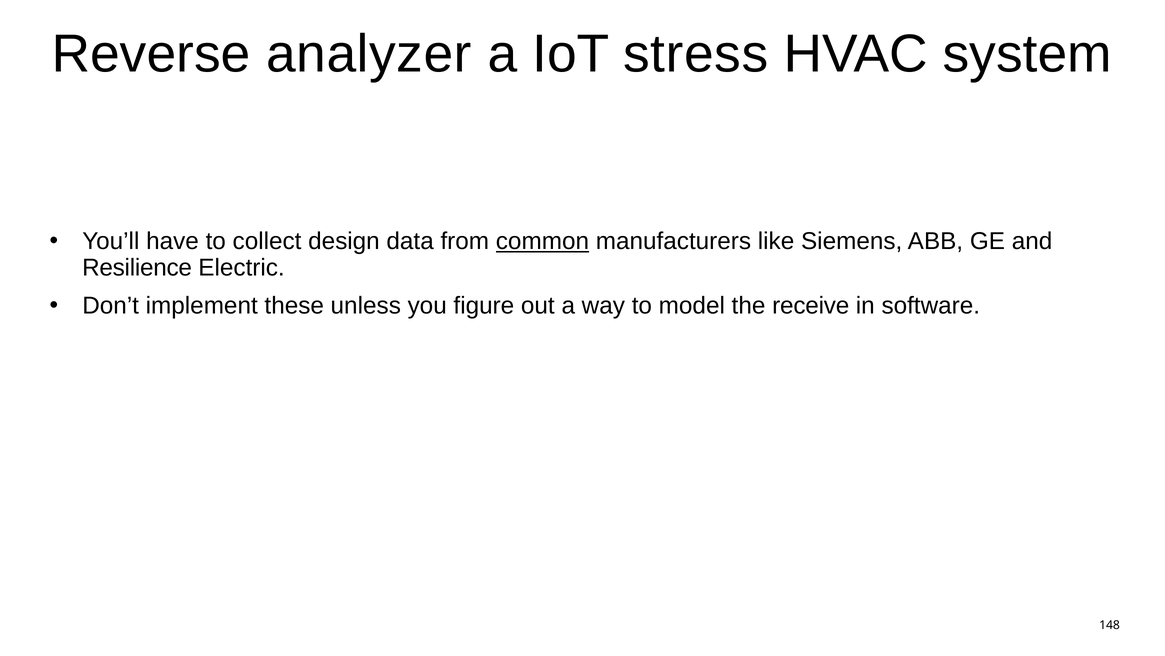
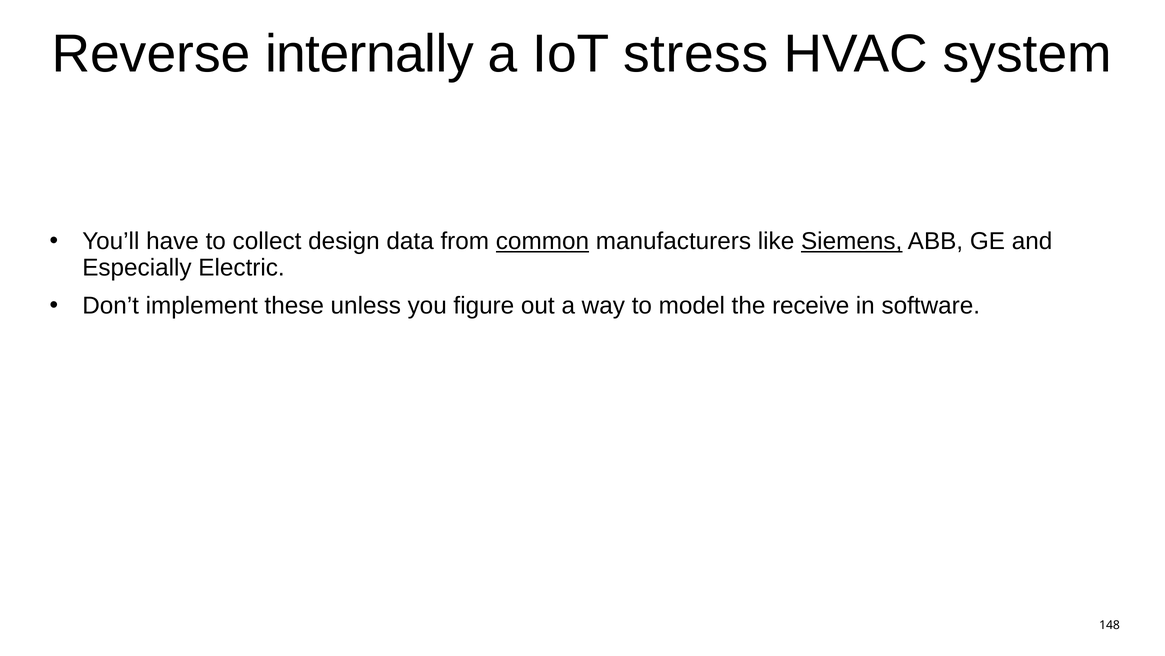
analyzer: analyzer -> internally
Siemens underline: none -> present
Resilience: Resilience -> Especially
